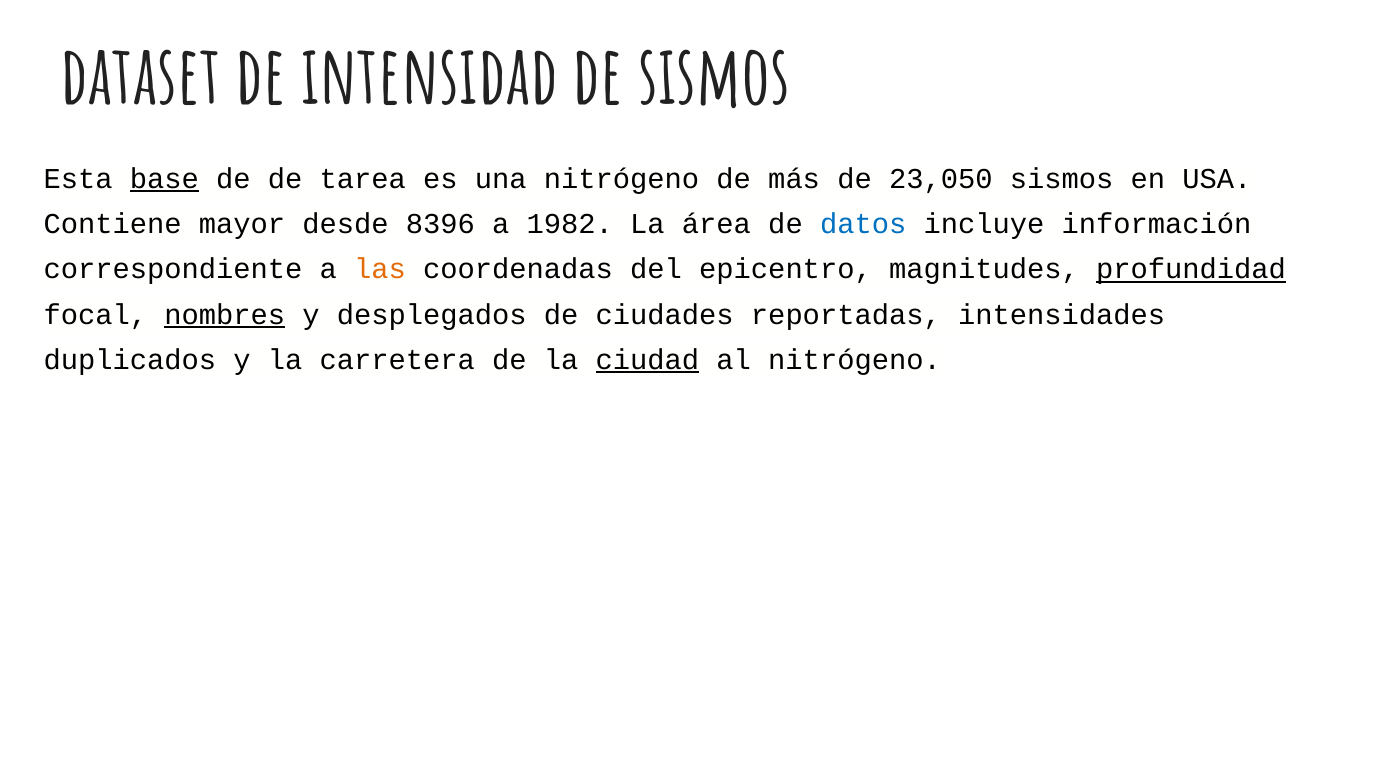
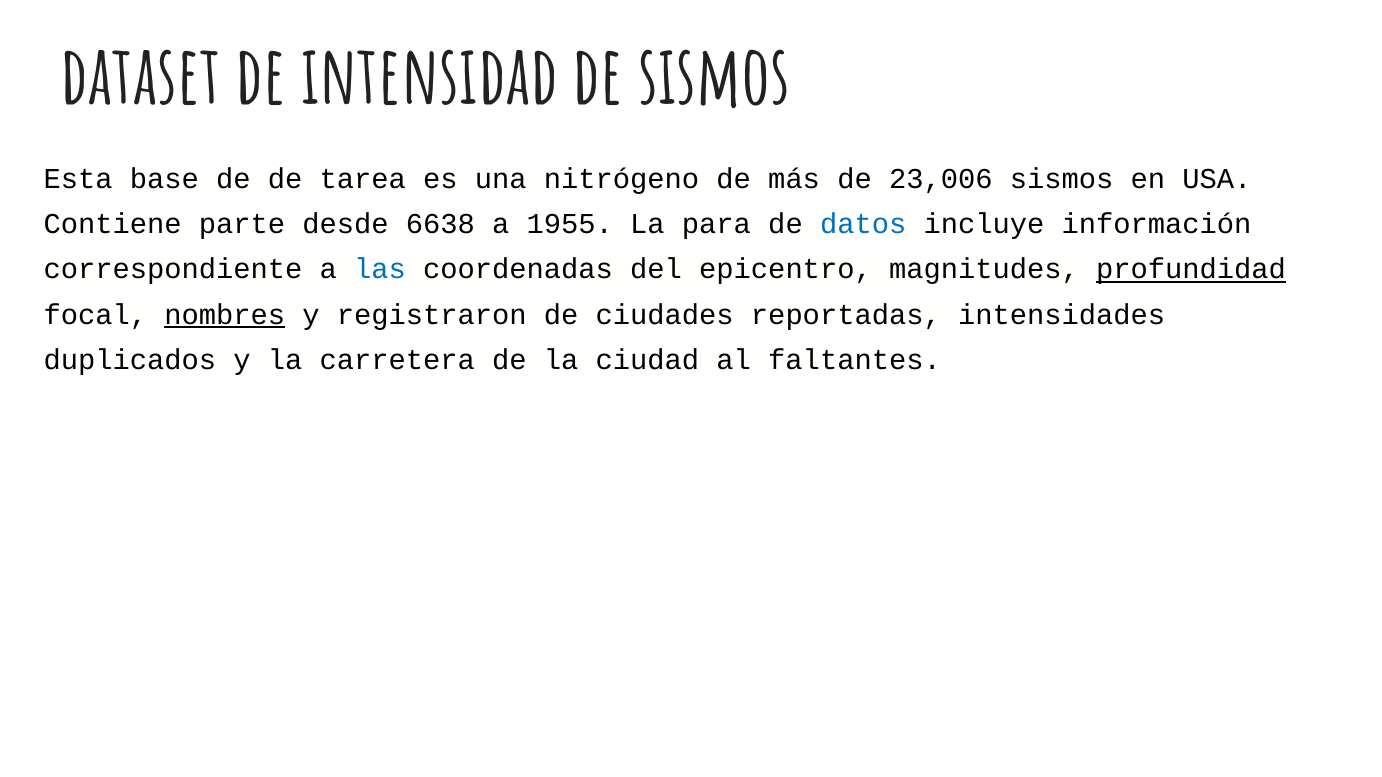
base underline: present -> none
23,050: 23,050 -> 23,006
mayor: mayor -> parte
8396: 8396 -> 6638
1982: 1982 -> 1955
área: área -> para
las colour: orange -> blue
desplegados: desplegados -> registraron
ciudad underline: present -> none
al nitrógeno: nitrógeno -> faltantes
